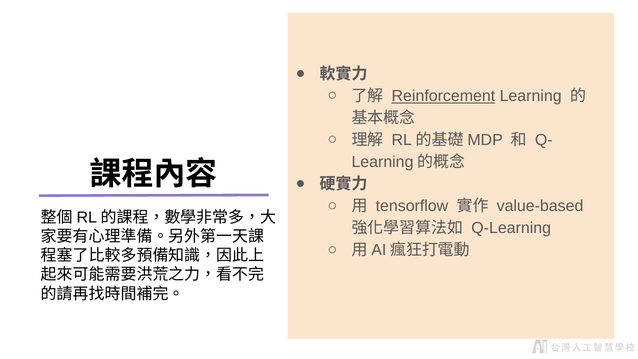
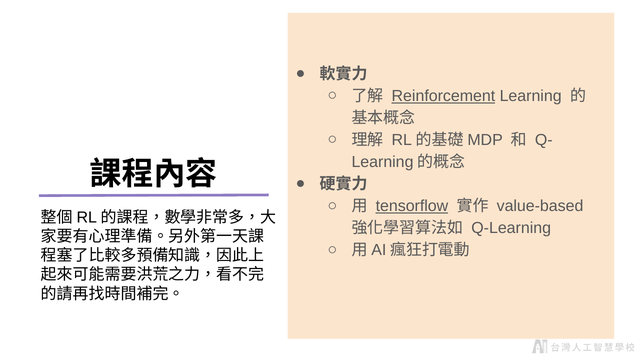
tensorflow underline: none -> present
